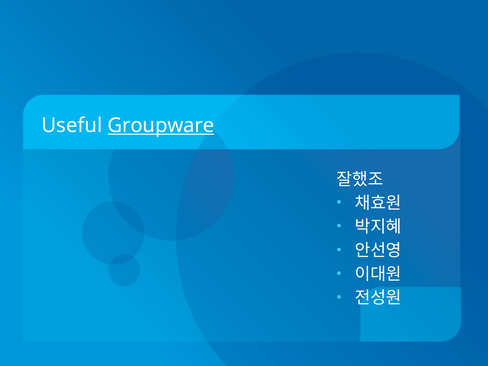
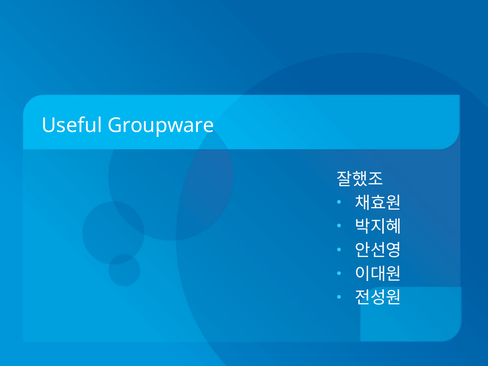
Groupware underline: present -> none
